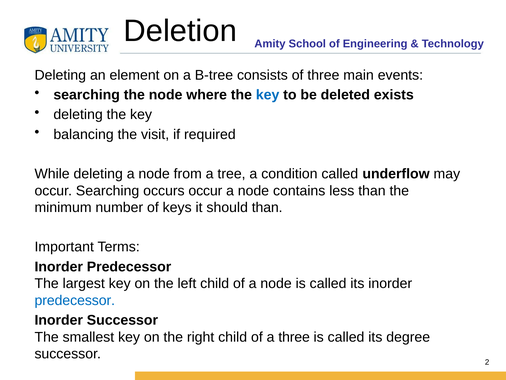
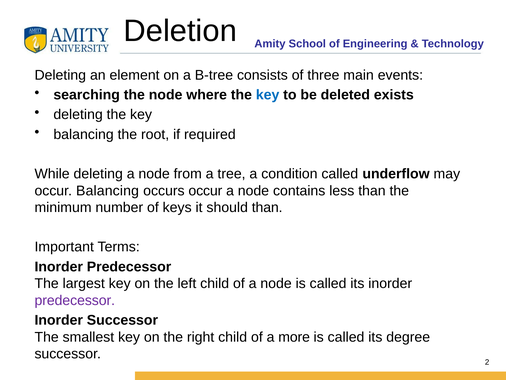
visit: visit -> root
occur Searching: Searching -> Balancing
predecessor at (75, 300) colour: blue -> purple
a three: three -> more
